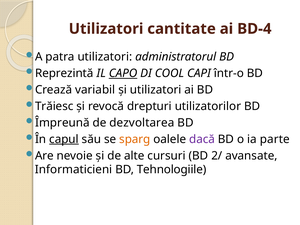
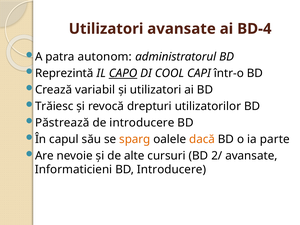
Utilizatori cantitate: cantitate -> avansate
patra utilizatori: utilizatori -> autonom
Împreună: Împreună -> Păstrează
de dezvoltarea: dezvoltarea -> introducere
capul underline: present -> none
dacă colour: purple -> orange
BD Tehnologiile: Tehnologiile -> Introducere
